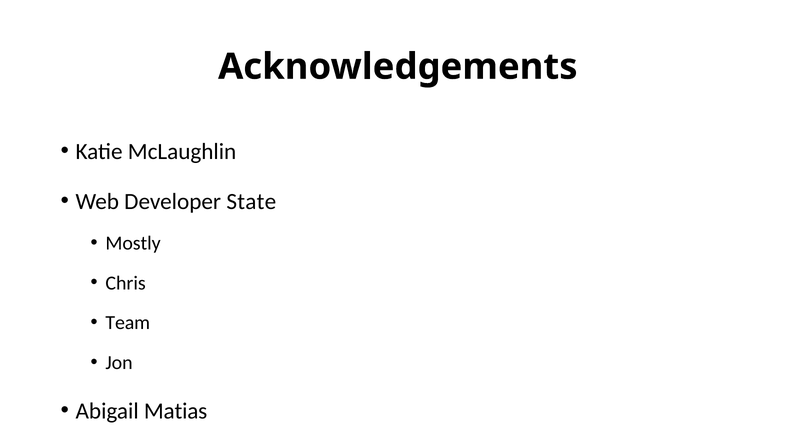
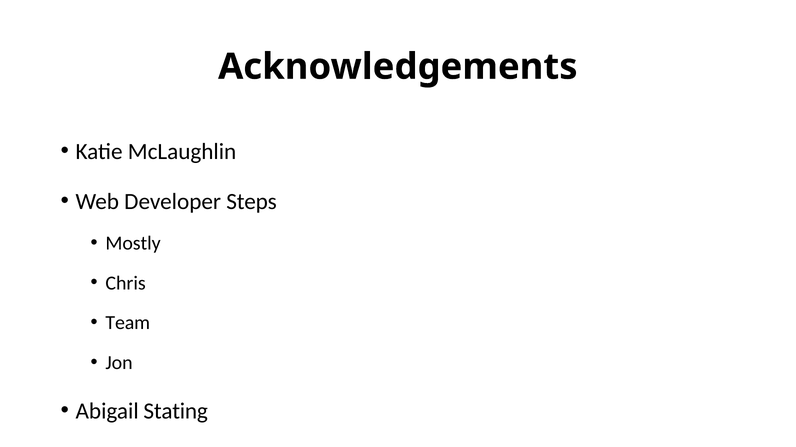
State: State -> Steps
Matias: Matias -> Stating
